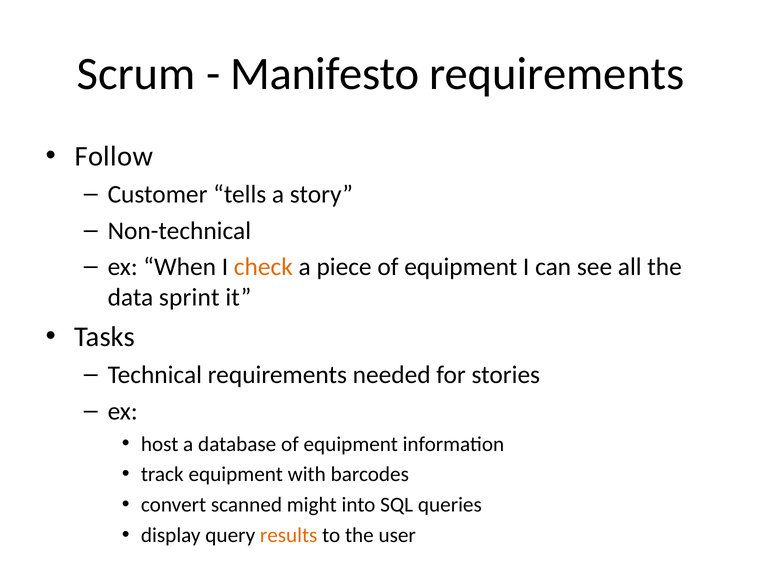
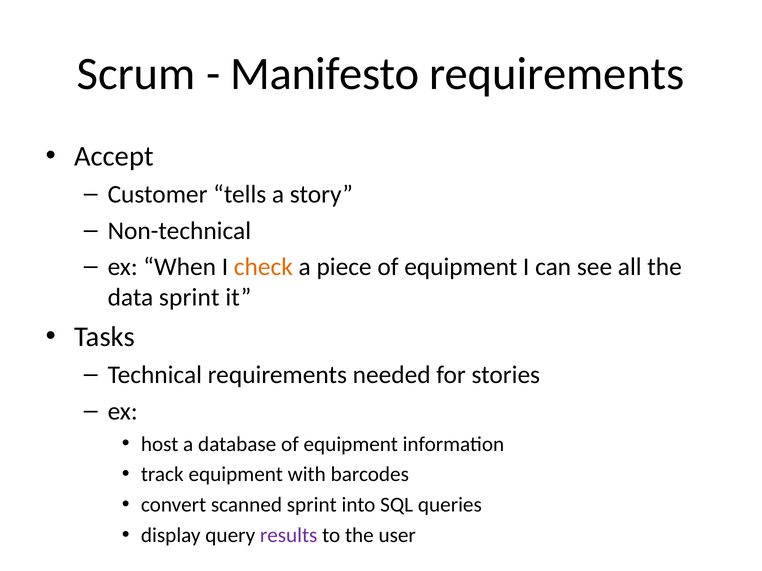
Follow: Follow -> Accept
scanned might: might -> sprint
results colour: orange -> purple
